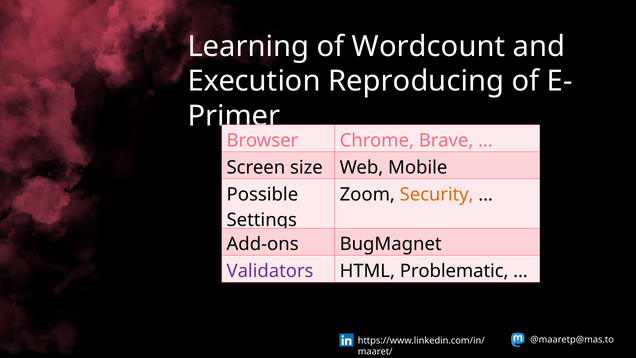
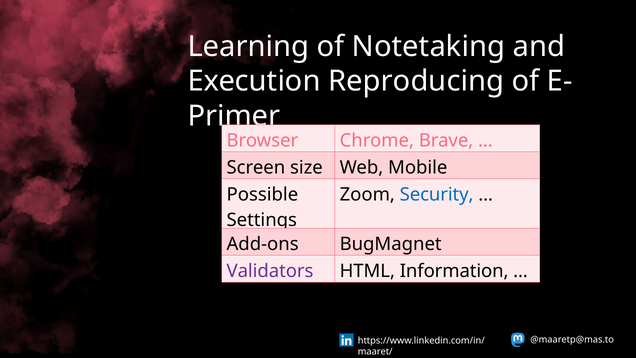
Wordcount: Wordcount -> Notetaking
Security colour: orange -> blue
Problematic: Problematic -> Information
